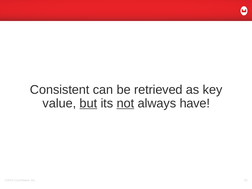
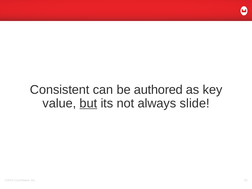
retrieved: retrieved -> authored
not underline: present -> none
have: have -> slide
